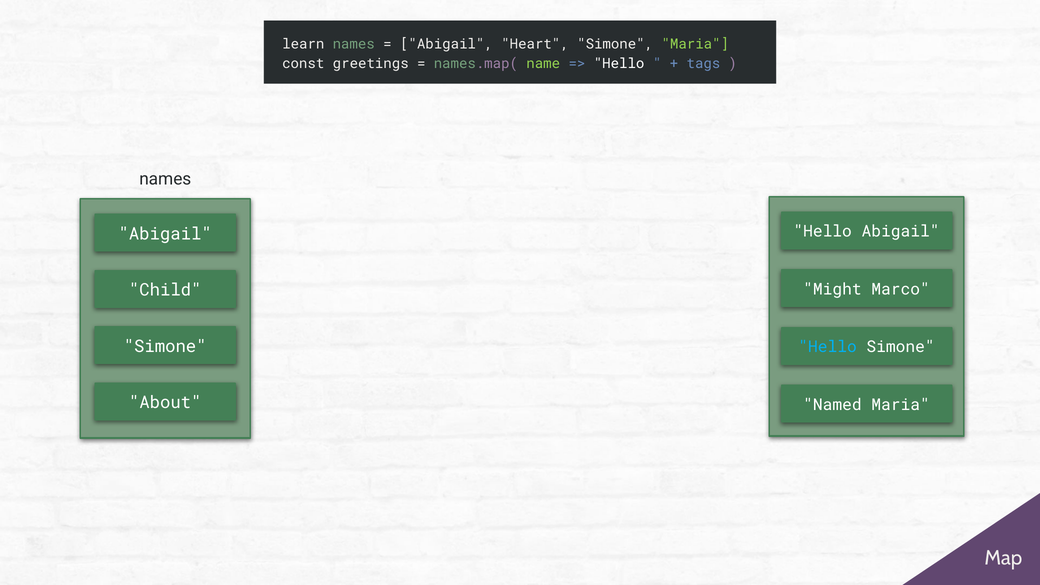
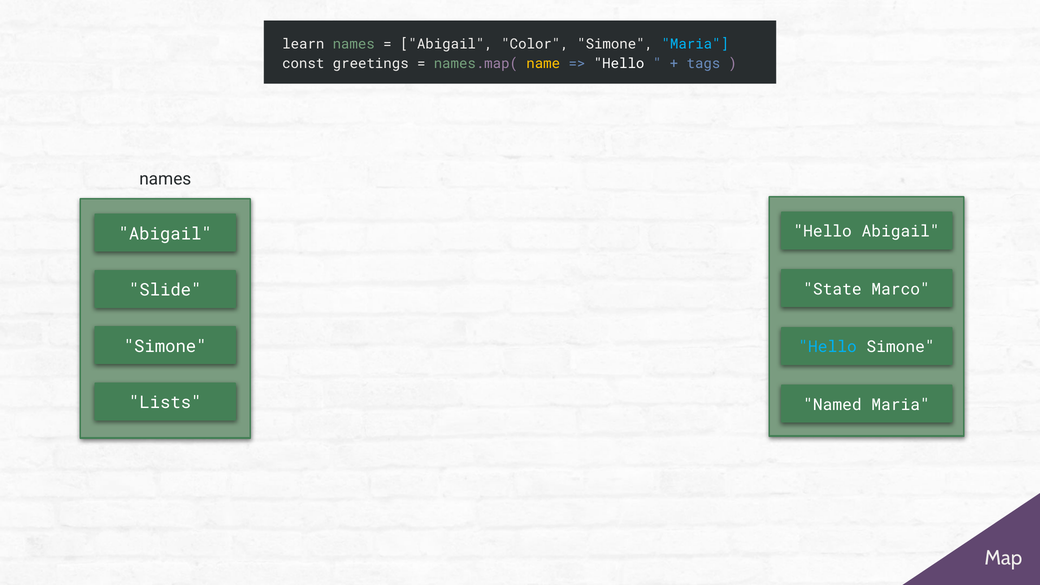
Heart: Heart -> Color
Maria at (695, 44) colour: light green -> light blue
name colour: light green -> yellow
Might: Might -> State
Child: Child -> Slide
About: About -> Lists
